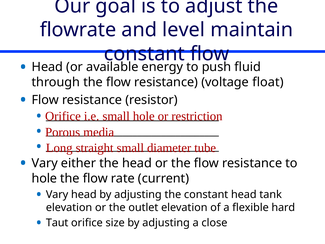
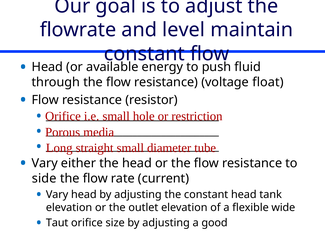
hole at (44, 178): hole -> side
hard: hard -> wide
close: close -> good
